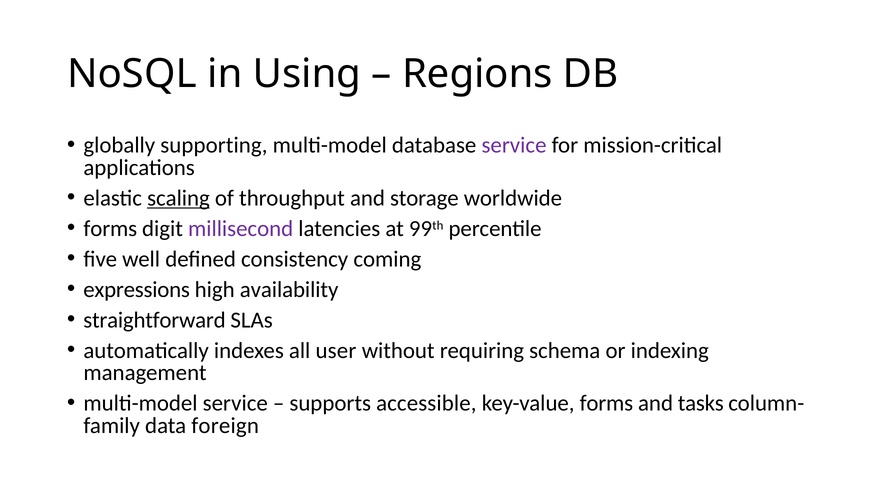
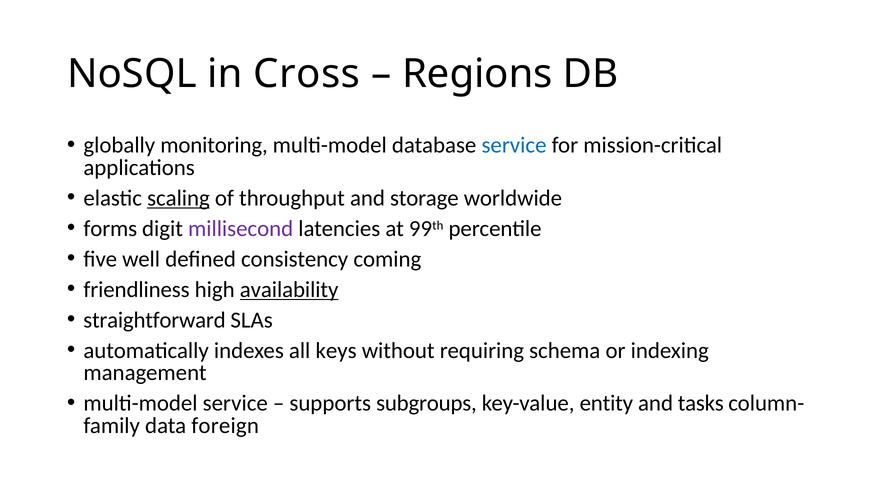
Using: Using -> Cross
supporting: supporting -> monitoring
service at (514, 145) colour: purple -> blue
expressions: expressions -> friendliness
availability underline: none -> present
user: user -> keys
accessible: accessible -> subgroups
key-value forms: forms -> entity
